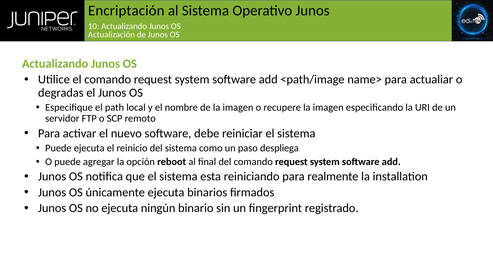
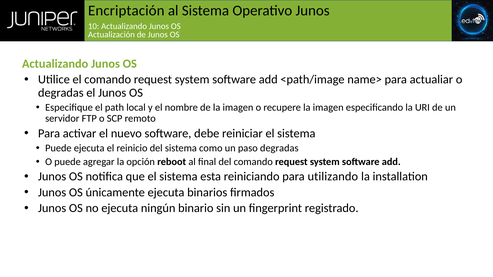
paso despliega: despliega -> degradas
realmente: realmente -> utilizando
